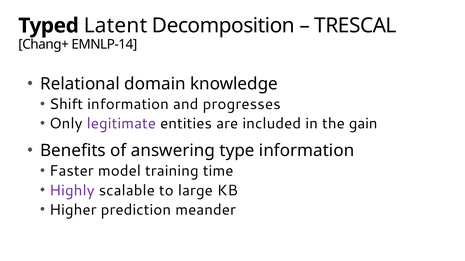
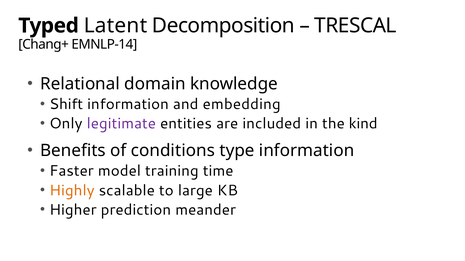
progresses: progresses -> embedding
gain: gain -> kind
answering: answering -> conditions
Highly colour: purple -> orange
